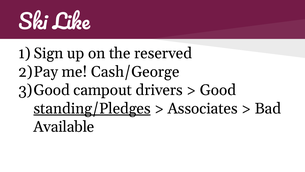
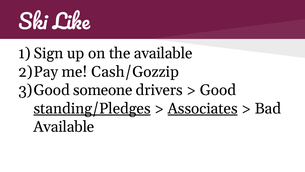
the reserved: reserved -> available
Cash/George: Cash/George -> Cash/Gozzip
campout: campout -> someone
Associates underline: none -> present
